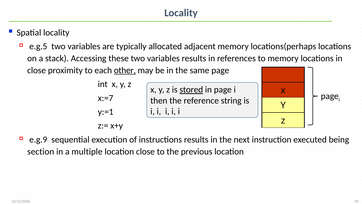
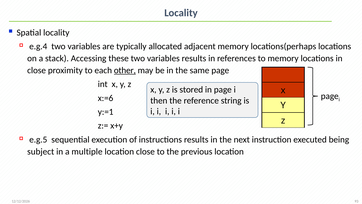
e.g.5: e.g.5 -> e.g.4
stored underline: present -> none
x:=7: x:=7 -> x:=6
e.g.9: e.g.9 -> e.g.5
section: section -> subject
